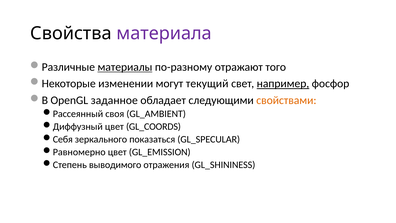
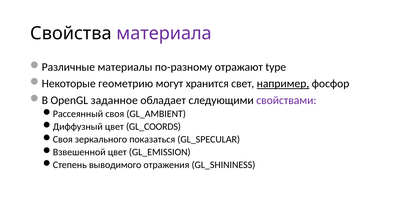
материалы underline: present -> none
того: того -> type
изменении: изменении -> геометрию
текущий: текущий -> хранится
свойствами colour: orange -> purple
Себя at (63, 139): Себя -> Своя
Равномерно: Равномерно -> Взвешенной
